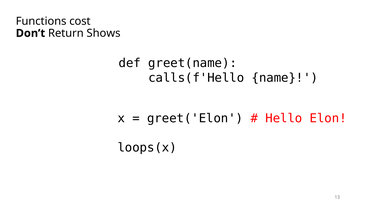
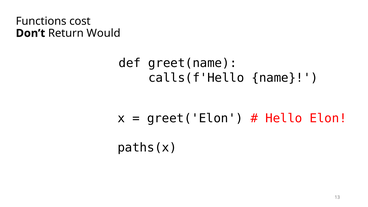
Shows: Shows -> Would
loops(x: loops(x -> paths(x
